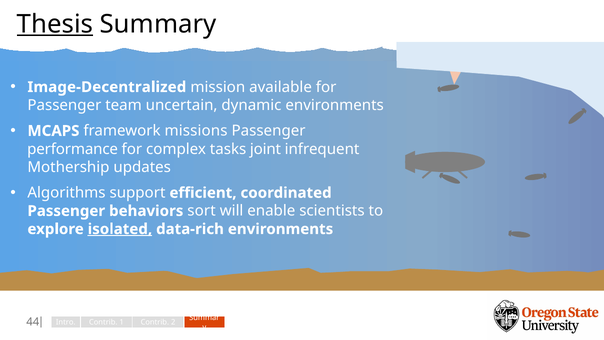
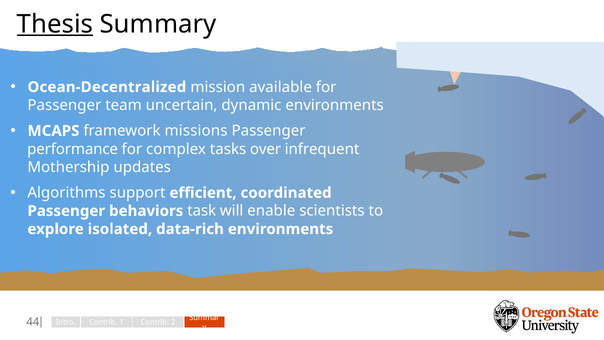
Image-Decentralized: Image-Decentralized -> Ocean-Decentralized
joint: joint -> over
sort: sort -> task
isolated underline: present -> none
